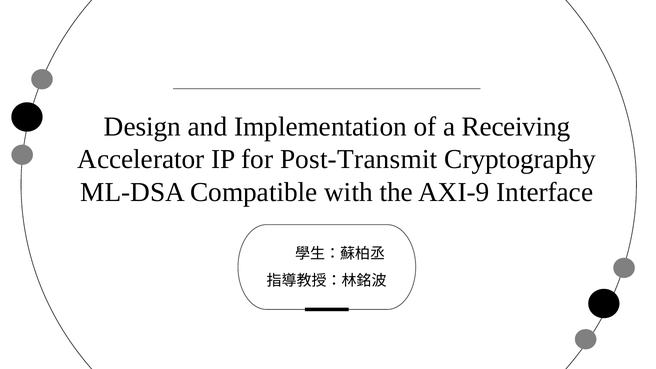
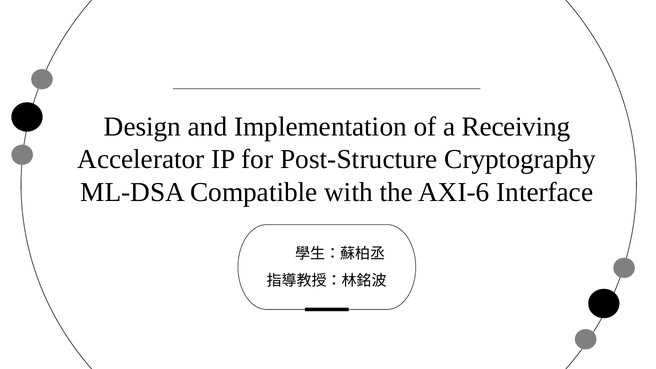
Post-Transmit: Post-Transmit -> Post-Structure
AXI-9: AXI-9 -> AXI-6
